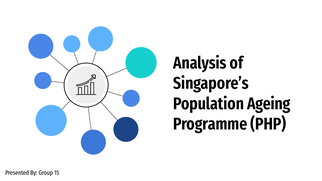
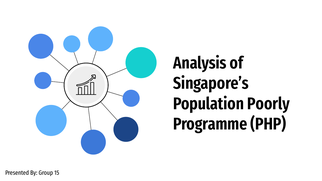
Ageing: Ageing -> Poorly
